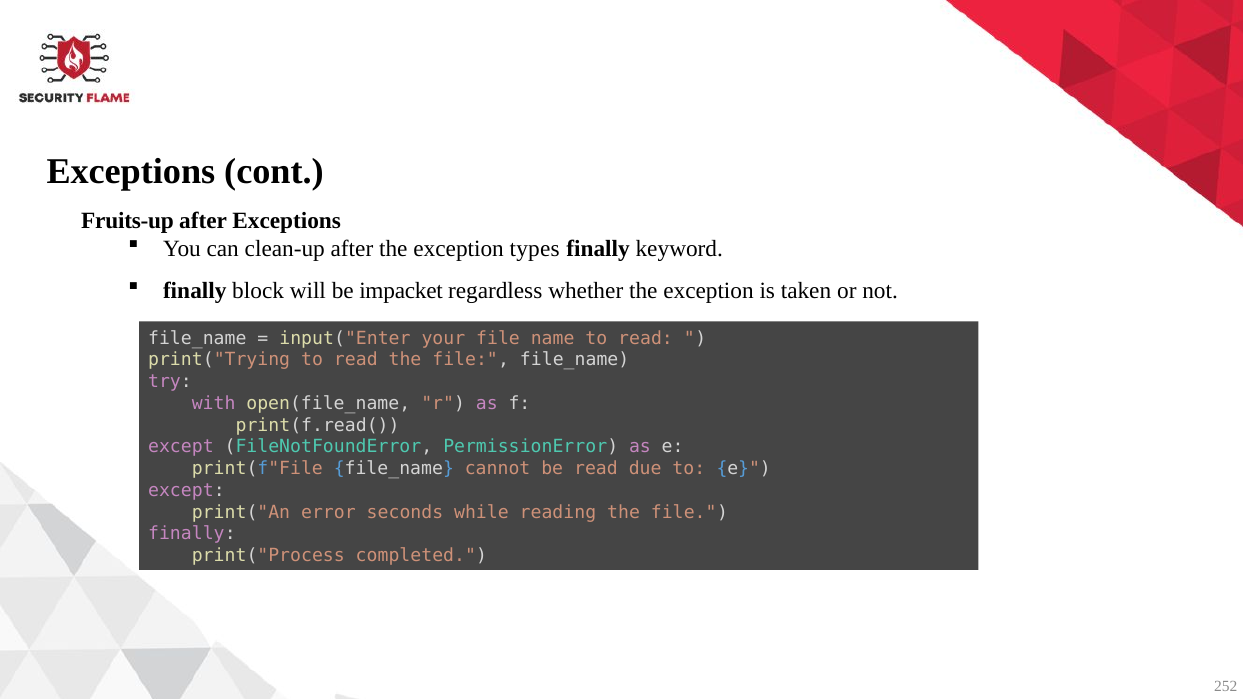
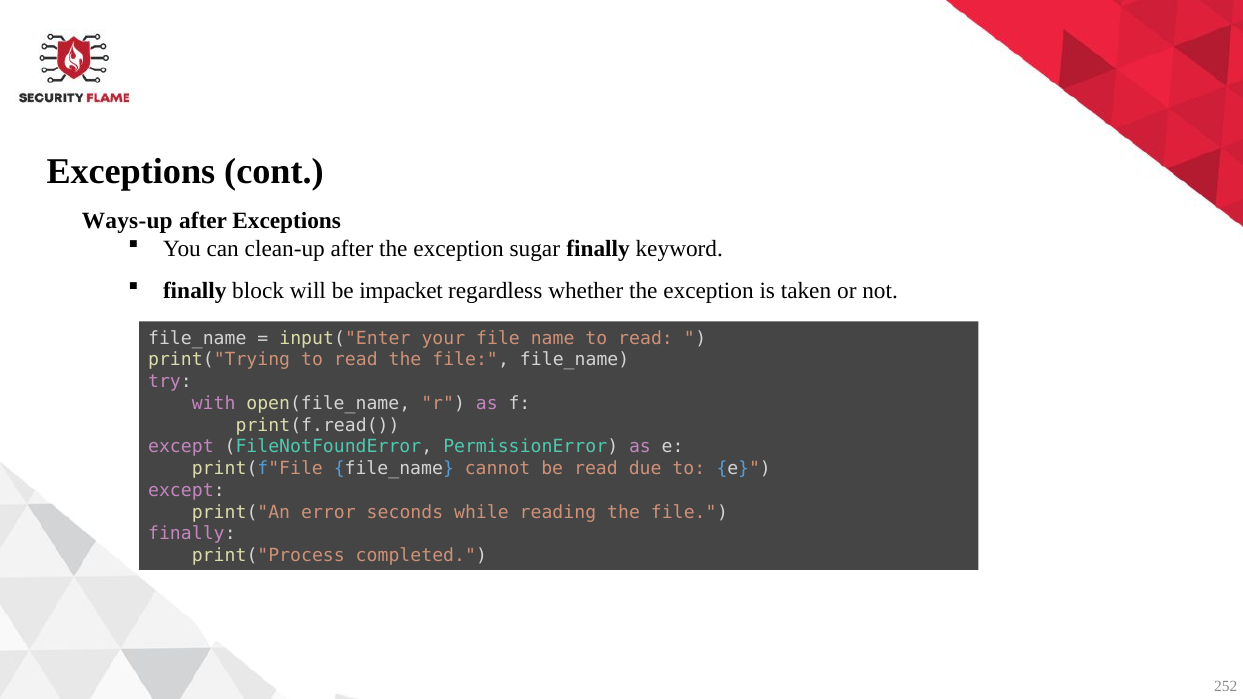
Fruits-up: Fruits-up -> Ways-up
types: types -> sugar
